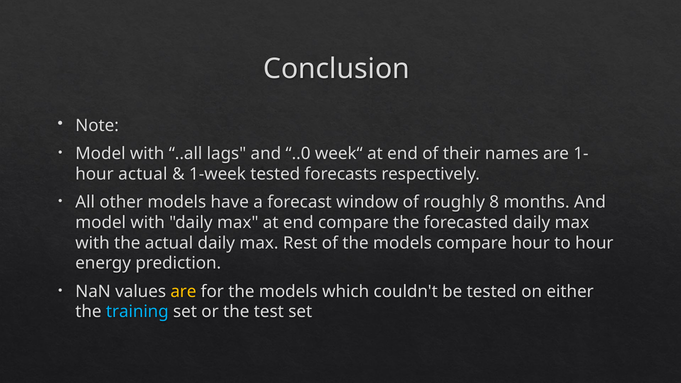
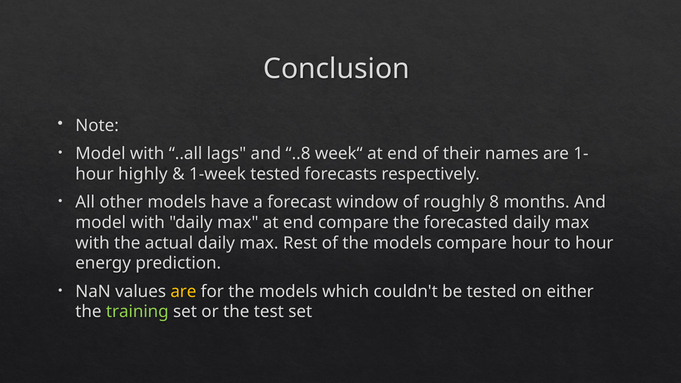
..0: ..0 -> ..8
hour actual: actual -> highly
training colour: light blue -> light green
